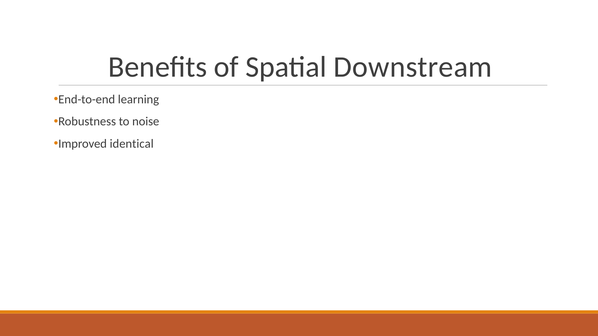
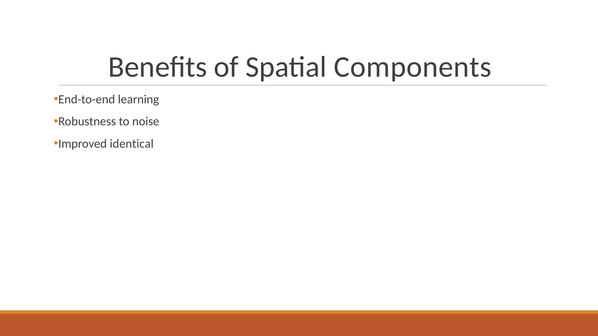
Downstream: Downstream -> Components
